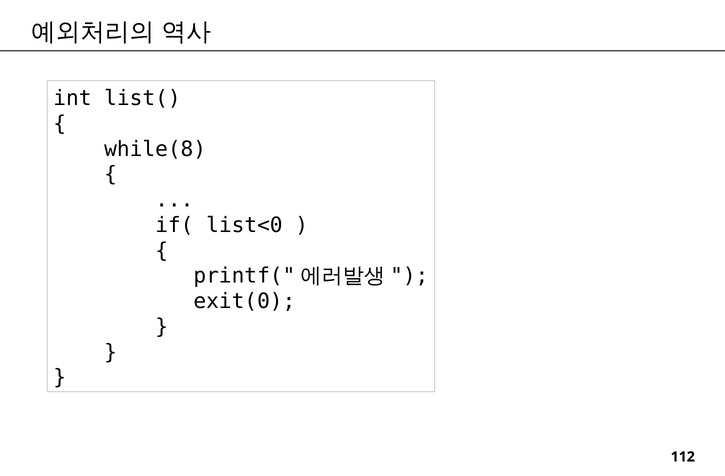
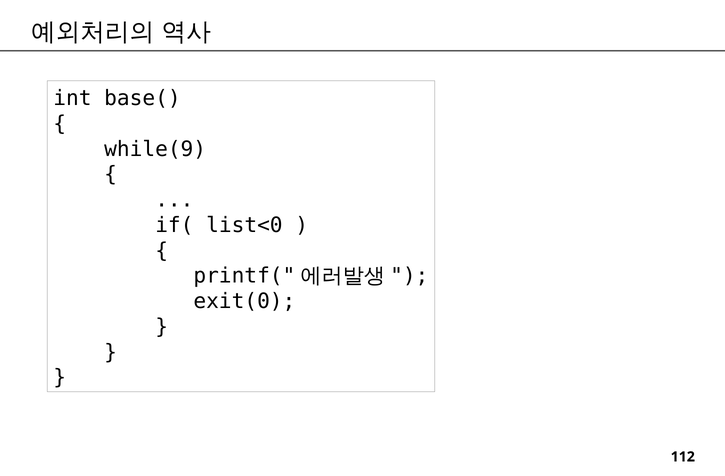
list(: list( -> base(
while(8: while(8 -> while(9
